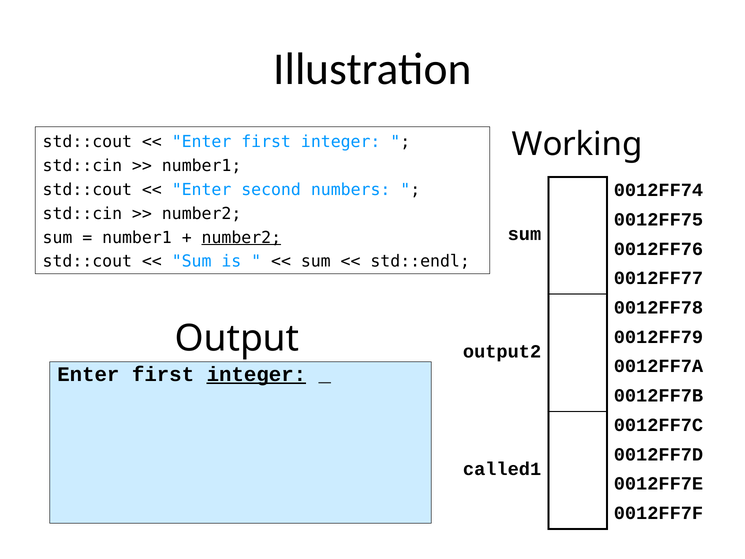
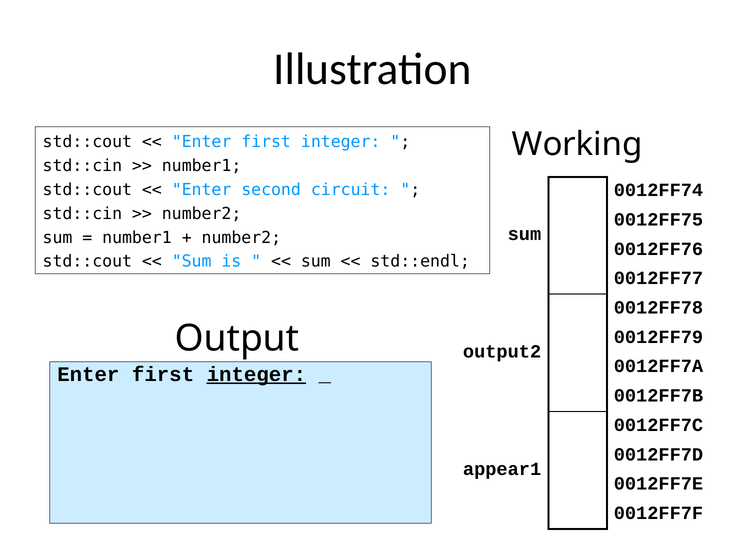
numbers: numbers -> circuit
number2 at (241, 237) underline: present -> none
called1: called1 -> appear1
